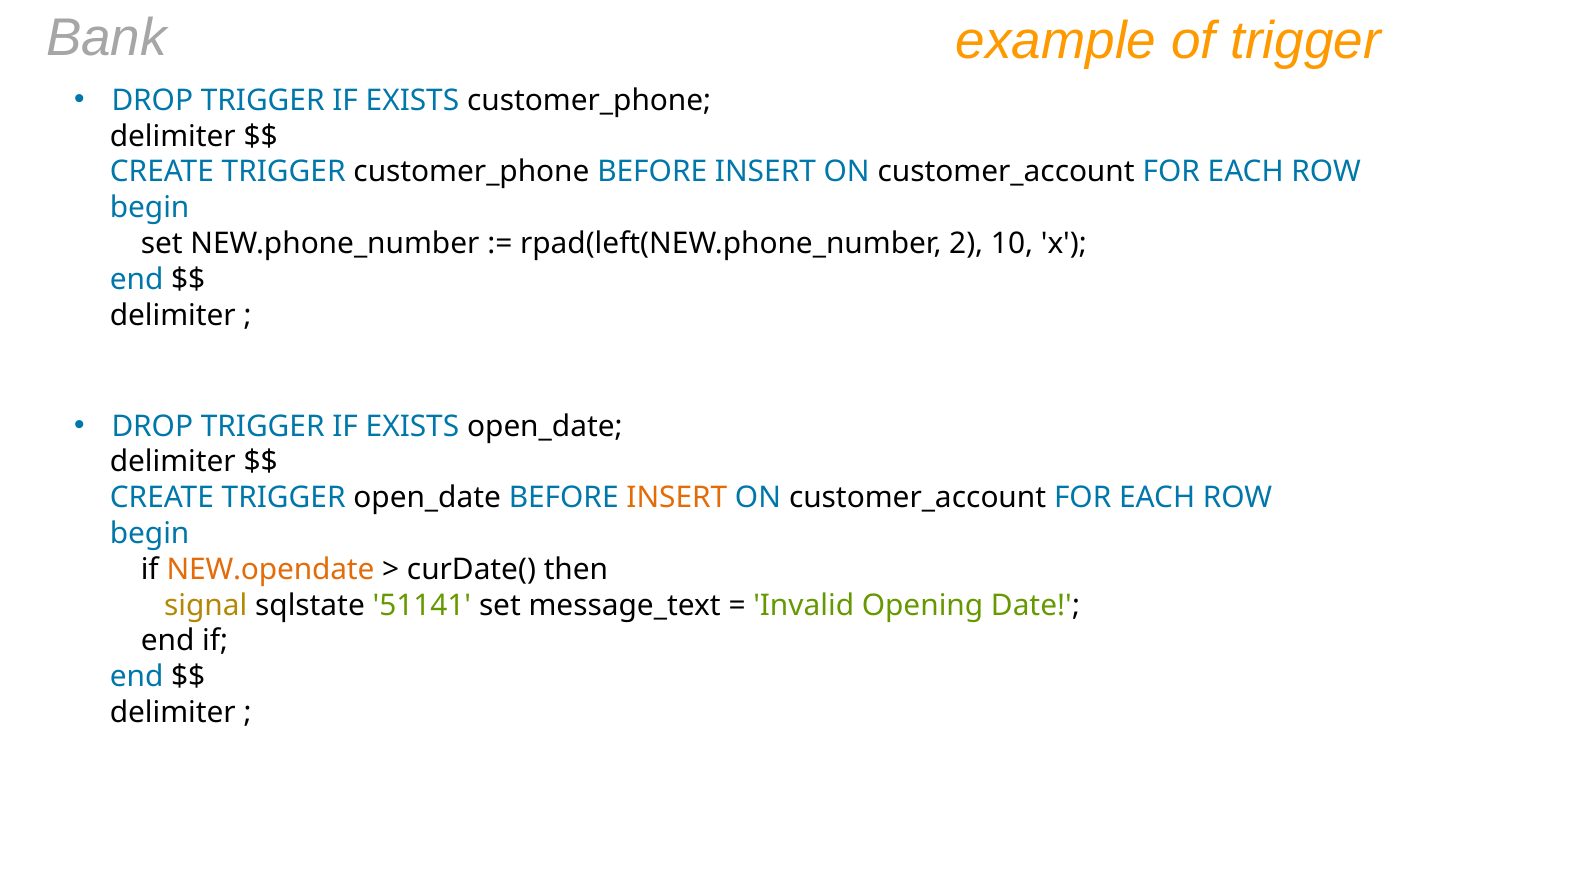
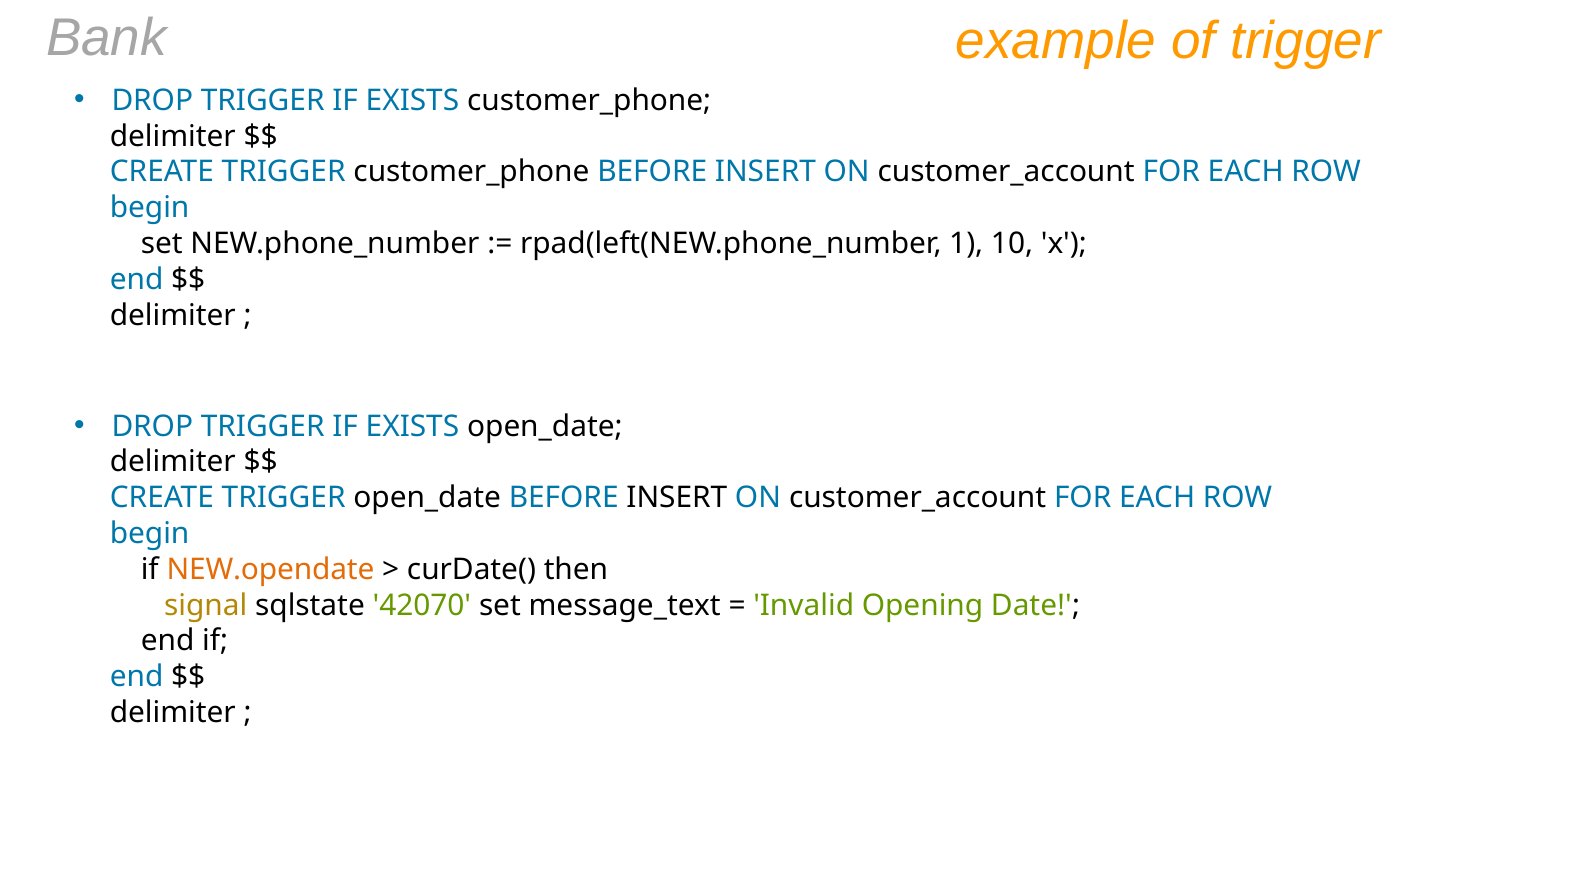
2: 2 -> 1
INSERT at (677, 498) colour: orange -> black
51141: 51141 -> 42070
